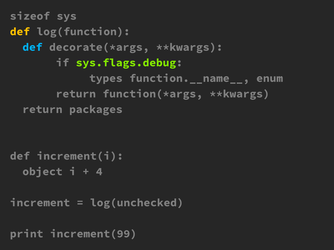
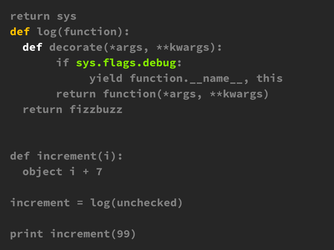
sizeof at (30, 16): sizeof -> return
def at (32, 47) colour: light blue -> white
types: types -> yield
enum: enum -> this
packages: packages -> fizzbuzz
4: 4 -> 7
